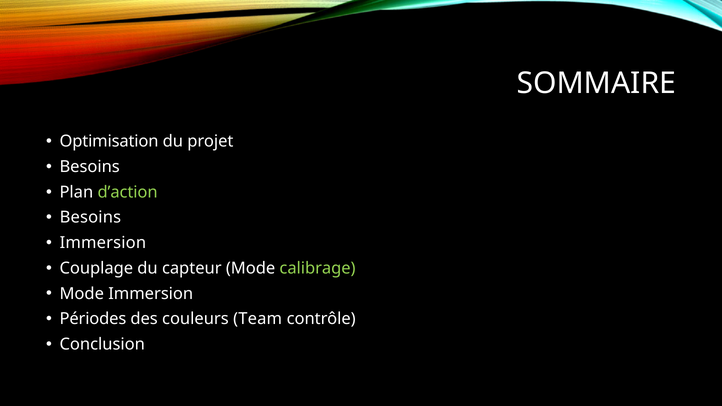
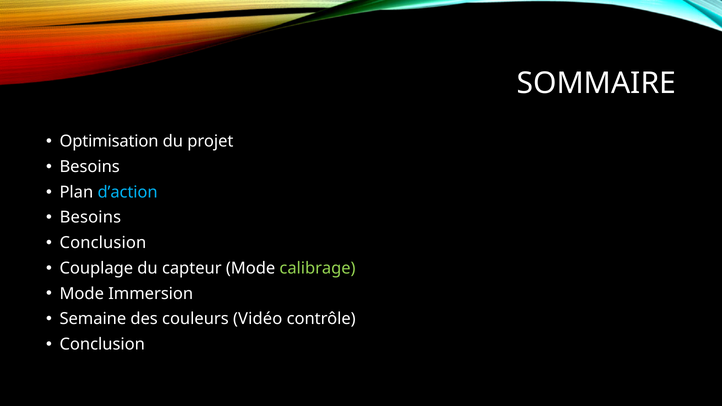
d’action colour: light green -> light blue
Immersion at (103, 243): Immersion -> Conclusion
Périodes: Périodes -> Semaine
Team: Team -> Vidéo
